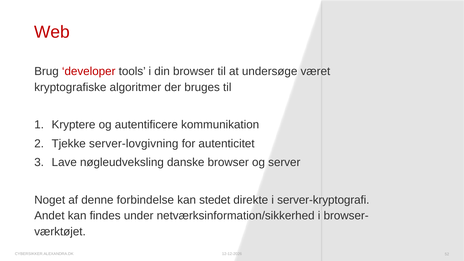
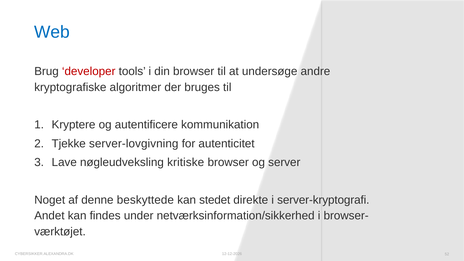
Web colour: red -> blue
været: været -> andre
danske: danske -> kritiske
forbindelse: forbindelse -> beskyttede
